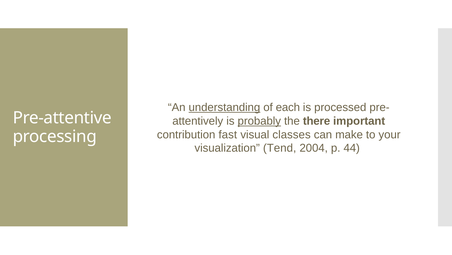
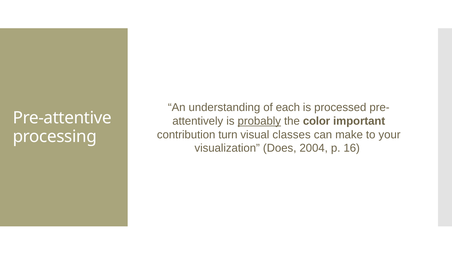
understanding underline: present -> none
there: there -> color
fast: fast -> turn
Tend: Tend -> Does
44: 44 -> 16
